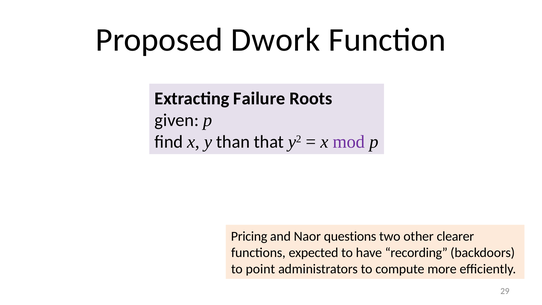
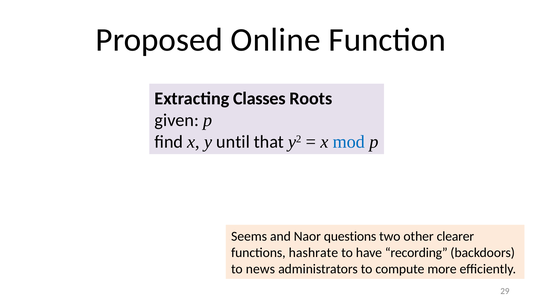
Dwork: Dwork -> Online
Failure: Failure -> Classes
than: than -> until
mod colour: purple -> blue
Pricing: Pricing -> Seems
expected: expected -> hashrate
point: point -> news
